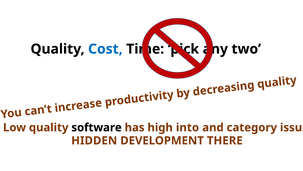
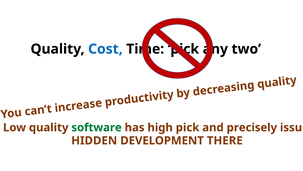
software colour: black -> green
high into: into -> pick
category: category -> precisely
